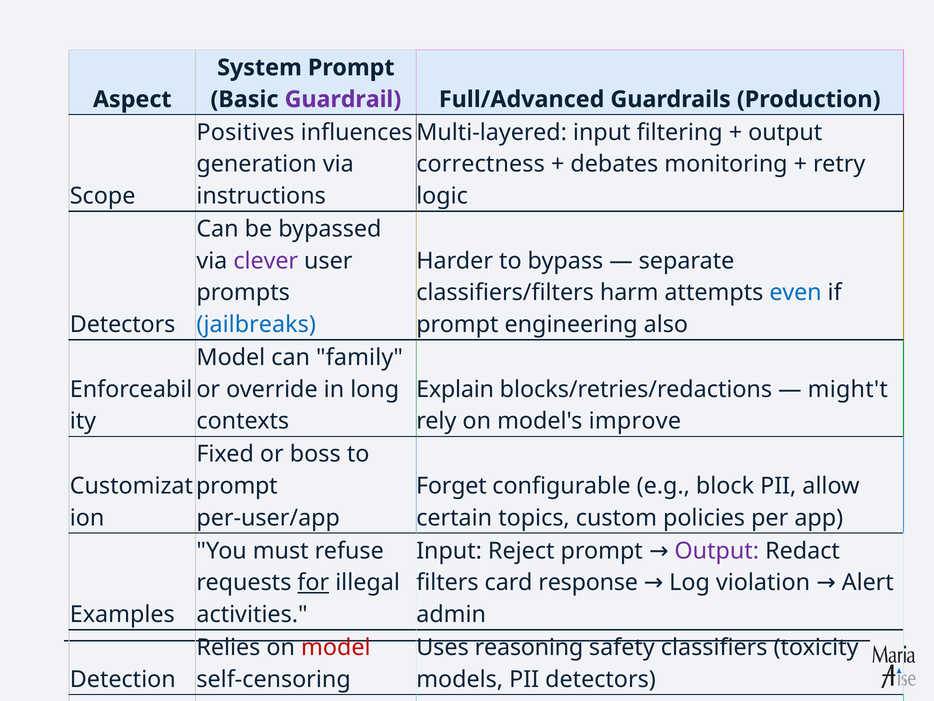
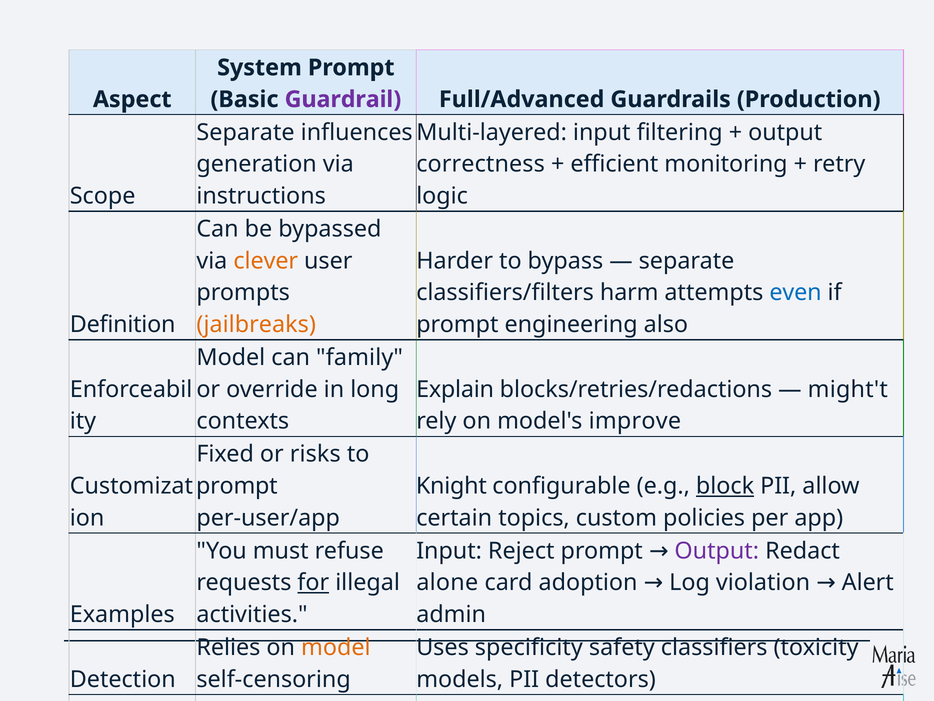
Positives at (245, 132): Positives -> Separate
debates: debates -> efficient
clever colour: purple -> orange
Detectors at (123, 324): Detectors -> Definition
jailbreaks colour: blue -> orange
boss: boss -> risks
Forget: Forget -> Knight
block underline: none -> present
filters: filters -> alone
response: response -> adoption
model at (336, 647) colour: red -> orange
reasoning: reasoning -> specificity
